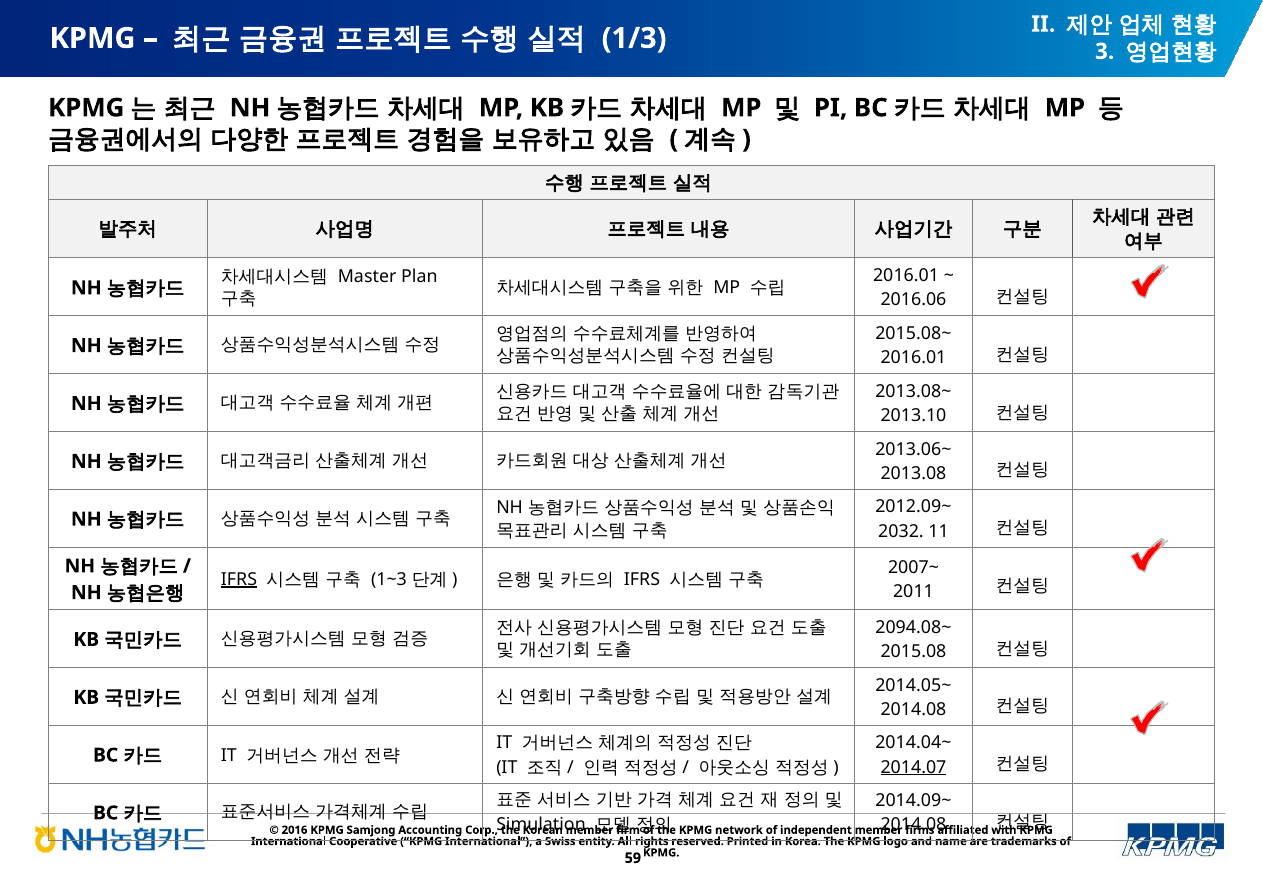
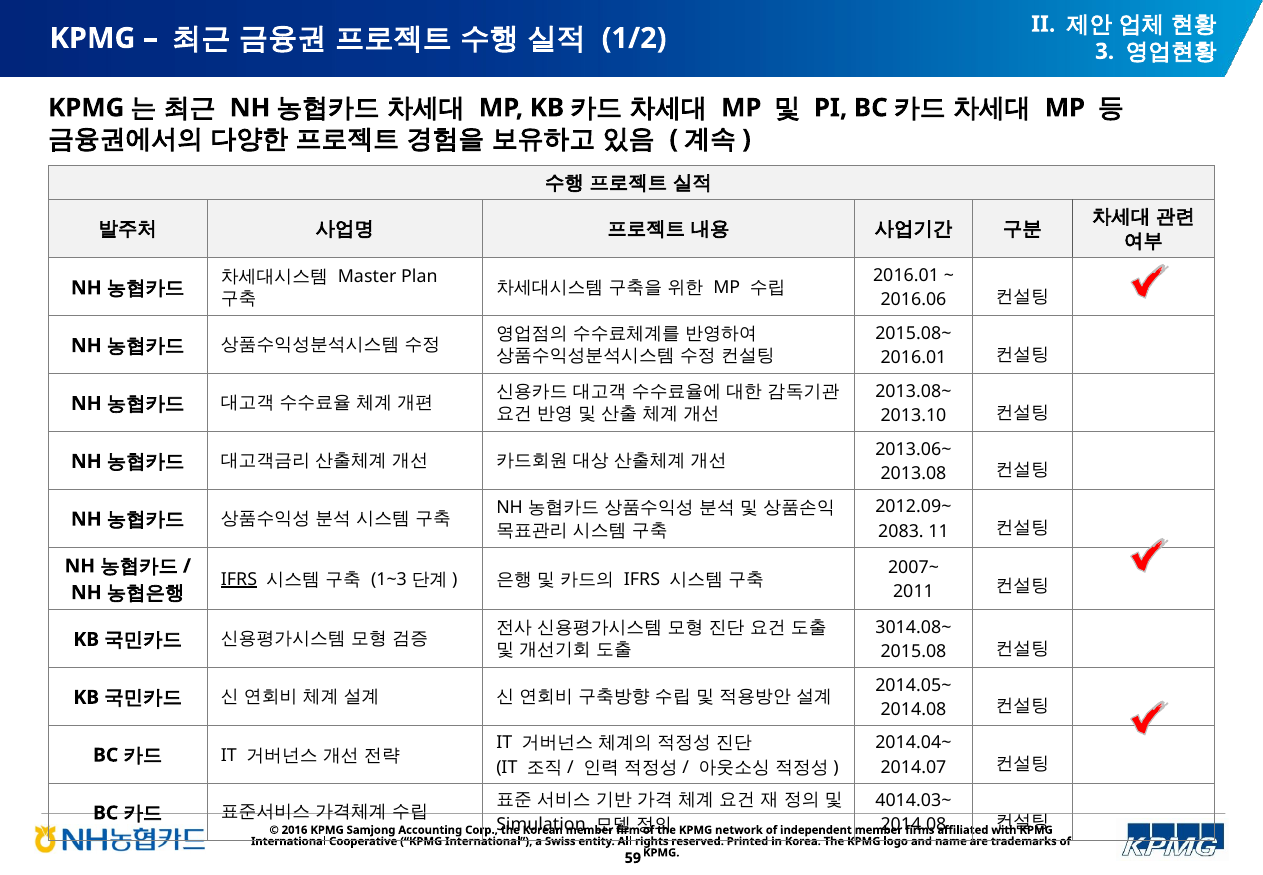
1/3: 1/3 -> 1/2
2032: 2032 -> 2083
2094.08~: 2094.08~ -> 3014.08~
2014.07 underline: present -> none
2014.09~: 2014.09~ -> 4014.03~
